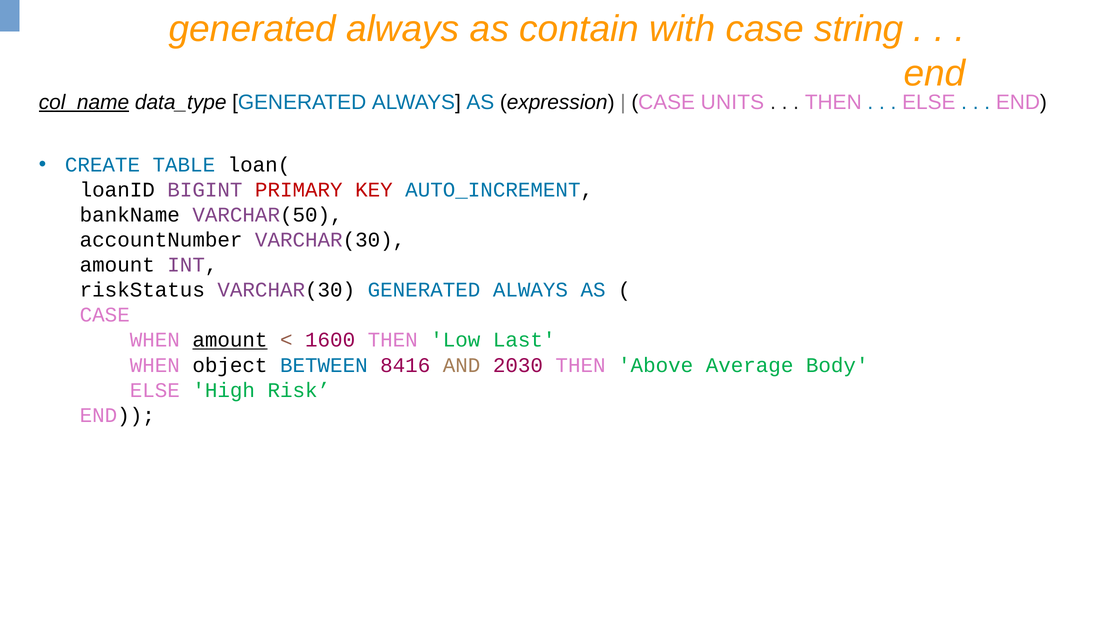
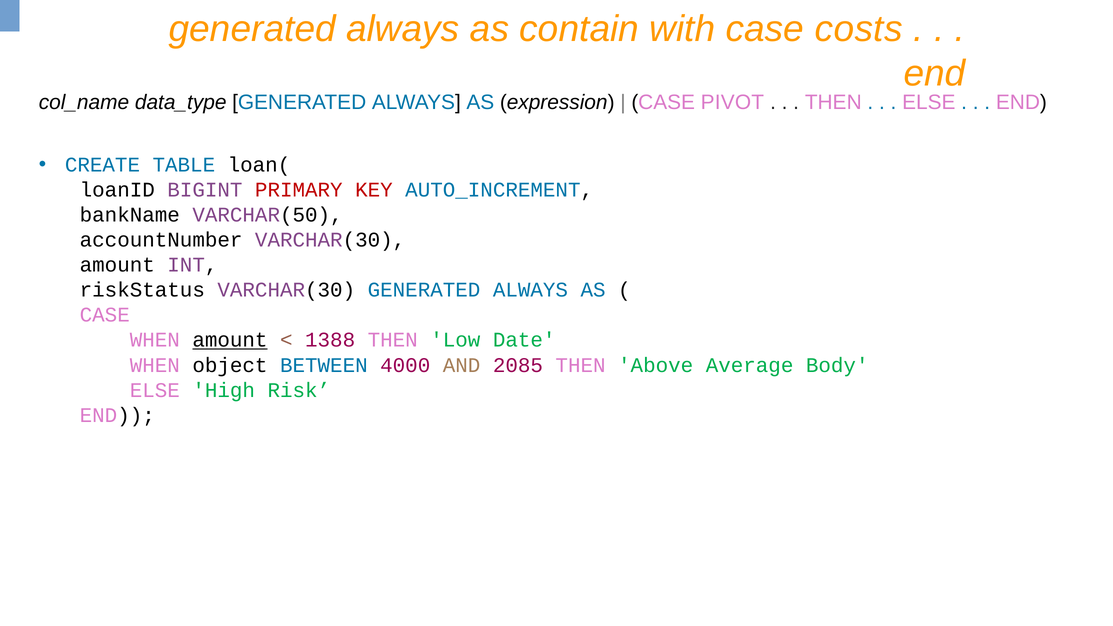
string: string -> costs
col_name underline: present -> none
UNITS: UNITS -> PIVOT
1600: 1600 -> 1388
Last: Last -> Date
8416: 8416 -> 4000
2030: 2030 -> 2085
